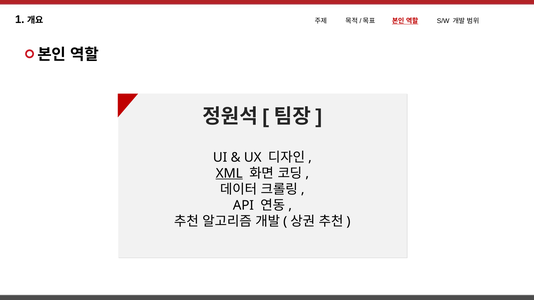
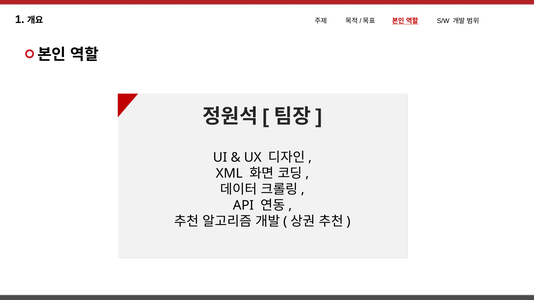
XML underline: present -> none
